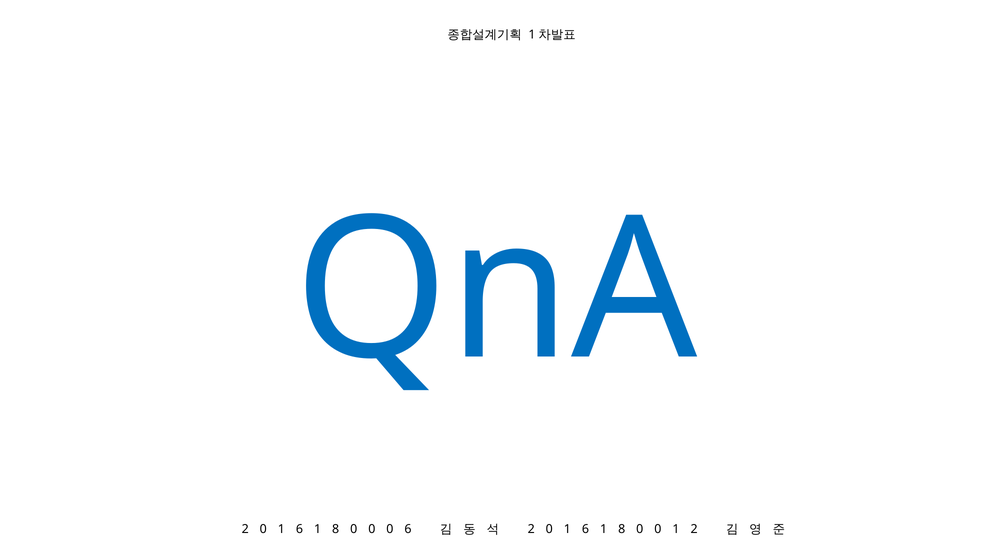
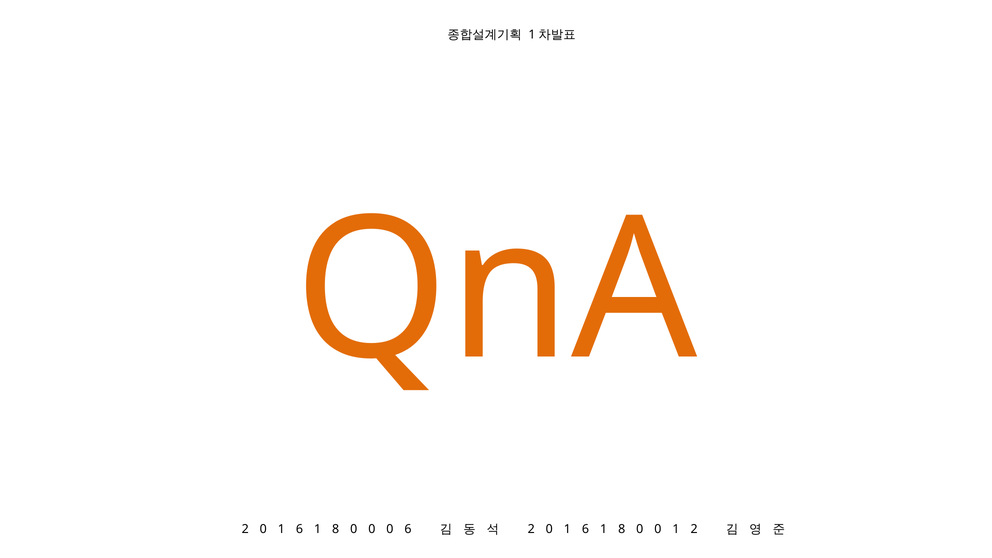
QnA colour: blue -> orange
